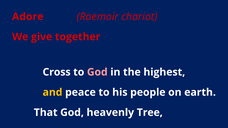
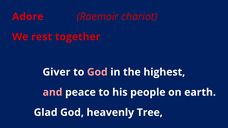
give: give -> rest
Cross: Cross -> Giver
and colour: yellow -> pink
That: That -> Glad
